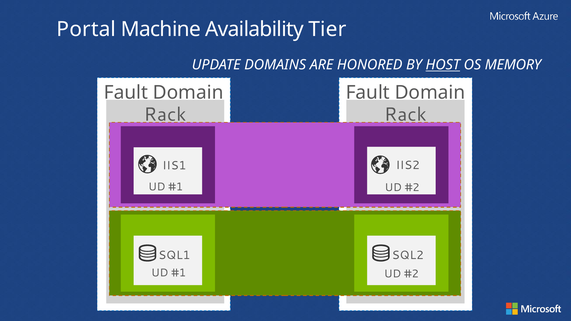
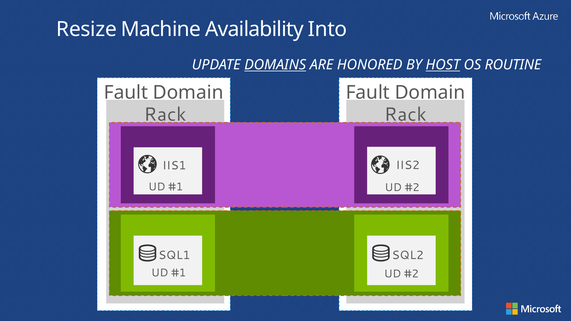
Portal: Portal -> Resize
Tier: Tier -> Into
DOMAINS underline: none -> present
MEMORY: MEMORY -> ROUTINE
